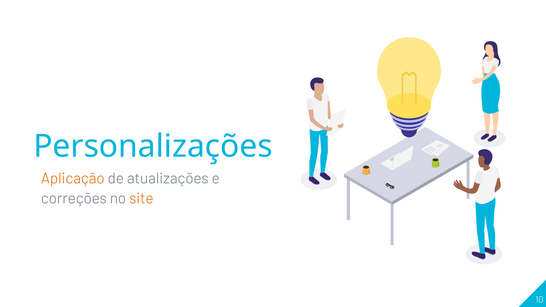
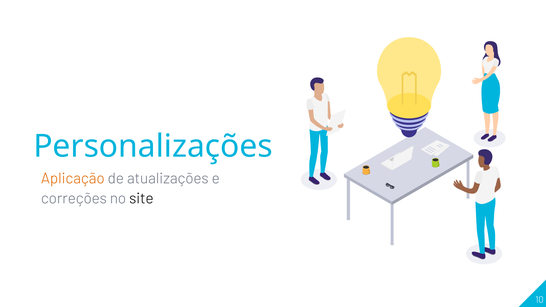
site colour: orange -> black
